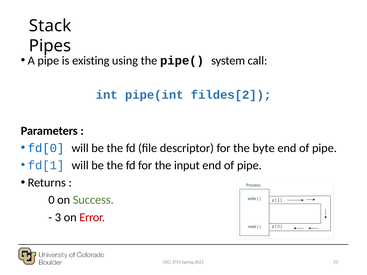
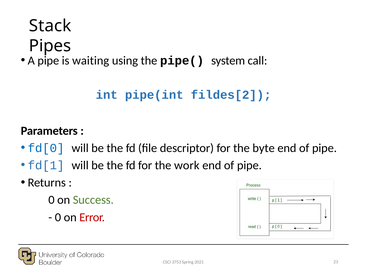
existing: existing -> waiting
input: input -> work
3 at (58, 217): 3 -> 0
